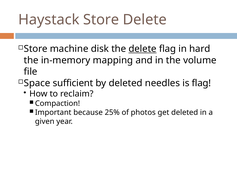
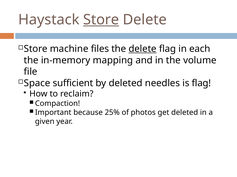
Store underline: none -> present
disk: disk -> files
hard: hard -> each
